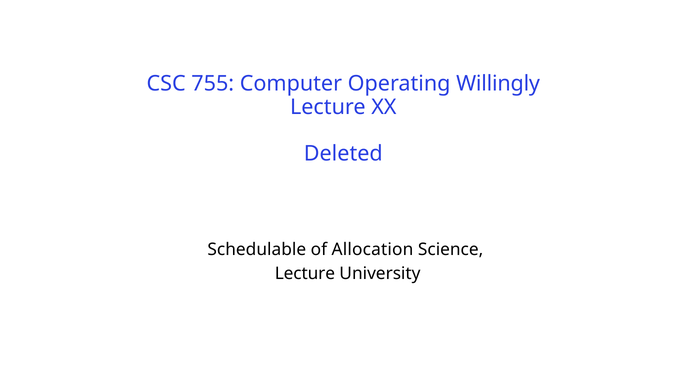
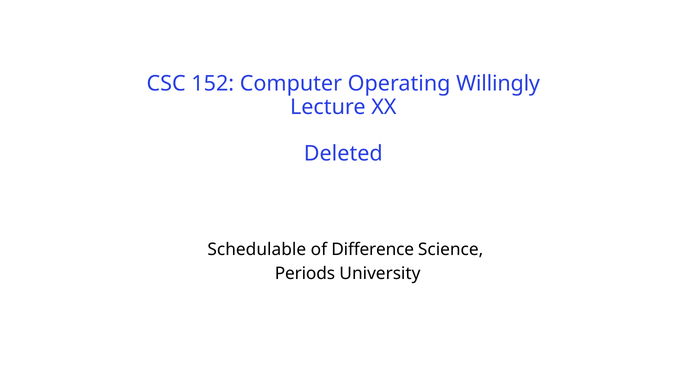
755: 755 -> 152
Allocation: Allocation -> Difference
Lecture at (305, 273): Lecture -> Periods
